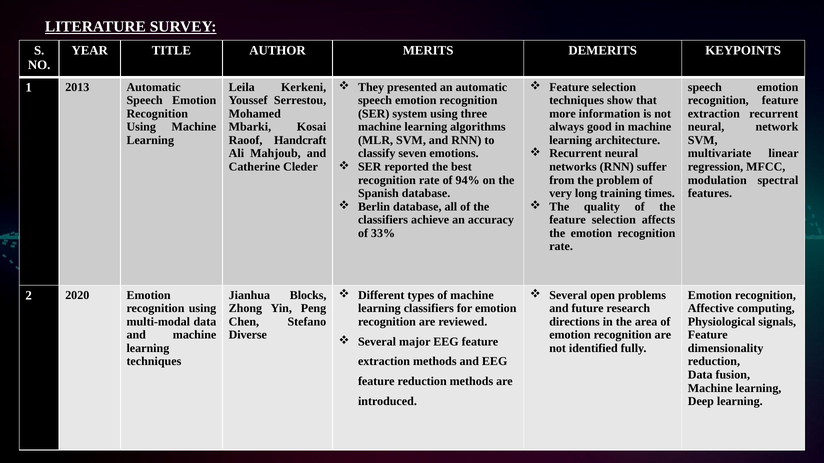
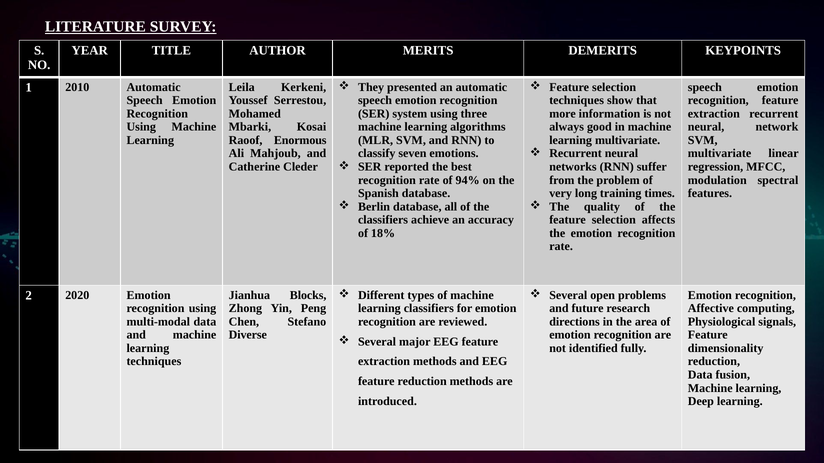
2013: 2013 -> 2010
Handcraft: Handcraft -> Enormous
learning architecture: architecture -> multivariate
33%: 33% -> 18%
